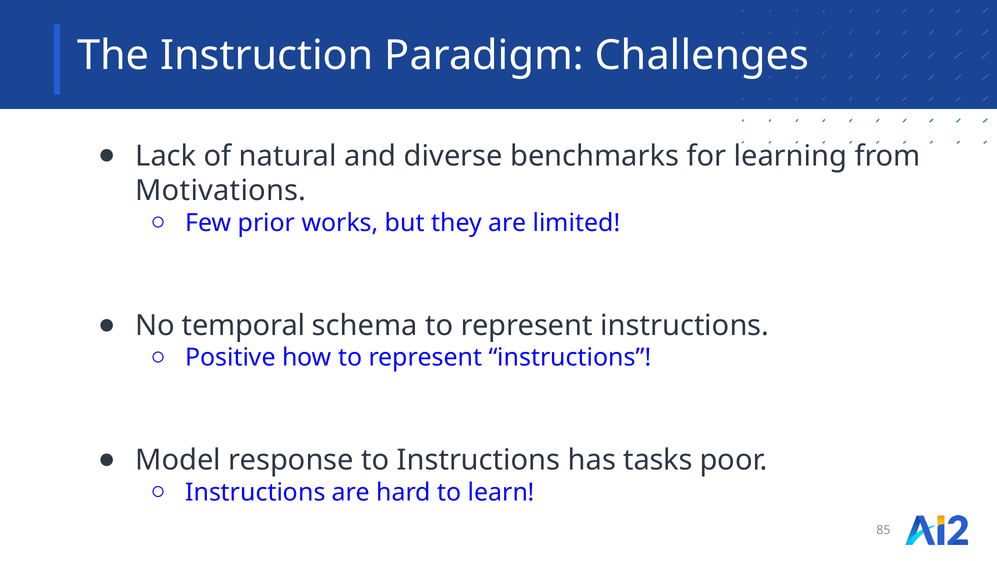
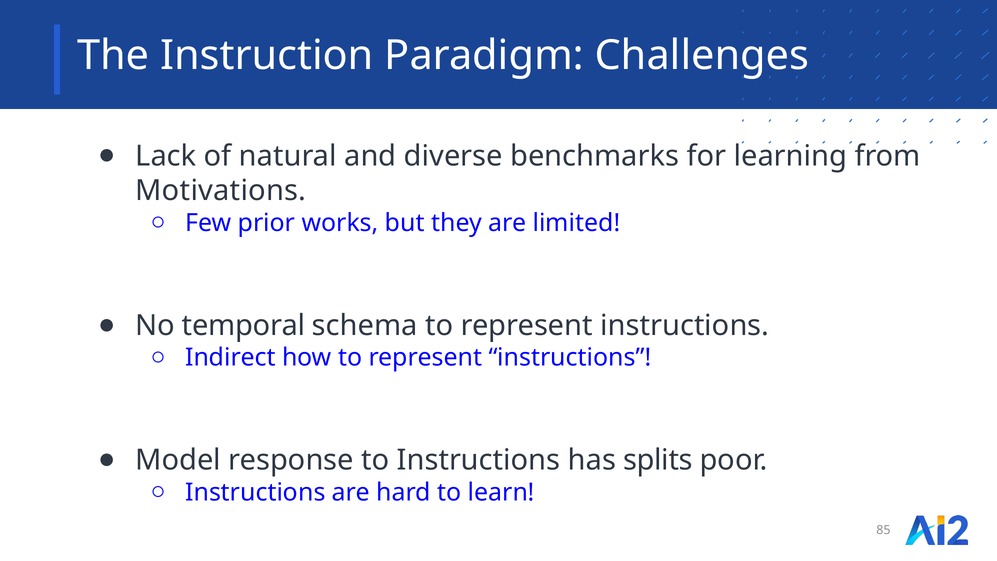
Positive: Positive -> Indirect
tasks: tasks -> splits
